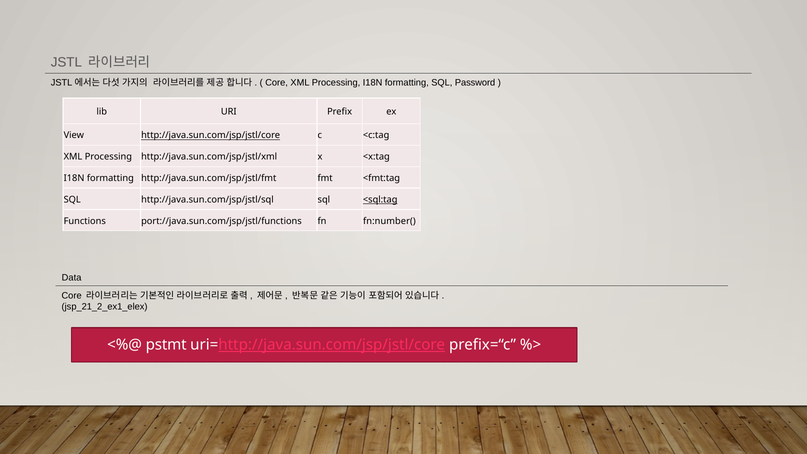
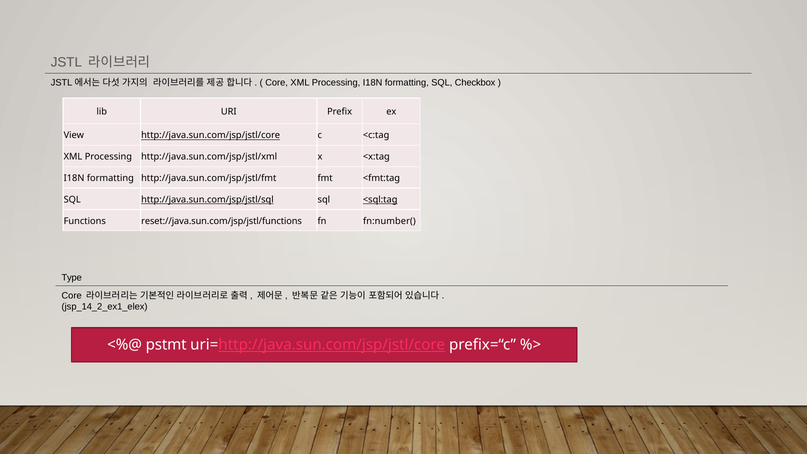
Password: Password -> Checkbox
http://java.sun.com/jsp/jstl/sql underline: none -> present
port://java.sun.com/jsp/jstl/functions: port://java.sun.com/jsp/jstl/functions -> reset://java.sun.com/jsp/jstl/functions
Data: Data -> Type
jsp_21_2_ex1_elex: jsp_21_2_ex1_elex -> jsp_14_2_ex1_elex
